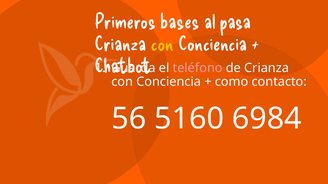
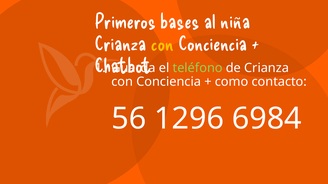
pasa: pasa -> niña
teléfono colour: pink -> light green
5160: 5160 -> 1296
